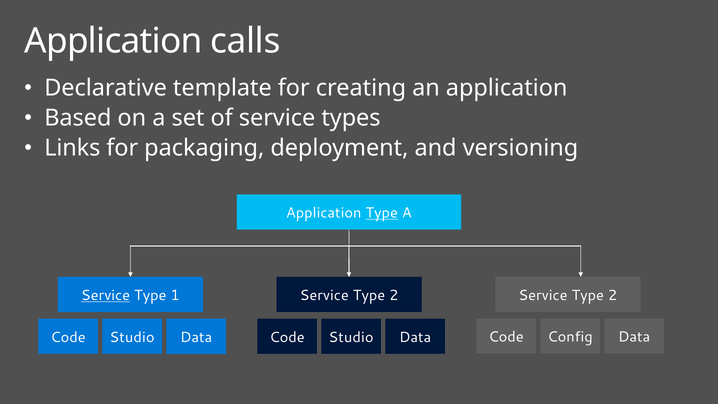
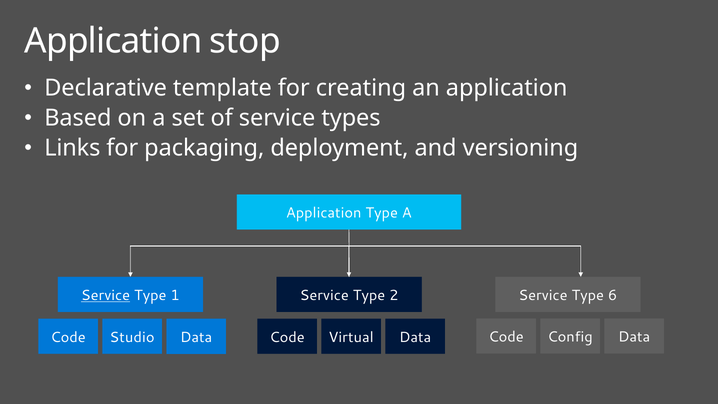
calls: calls -> stop
Type at (382, 213) underline: present -> none
2 Service Type 2: 2 -> 6
Data Code Studio: Studio -> Virtual
